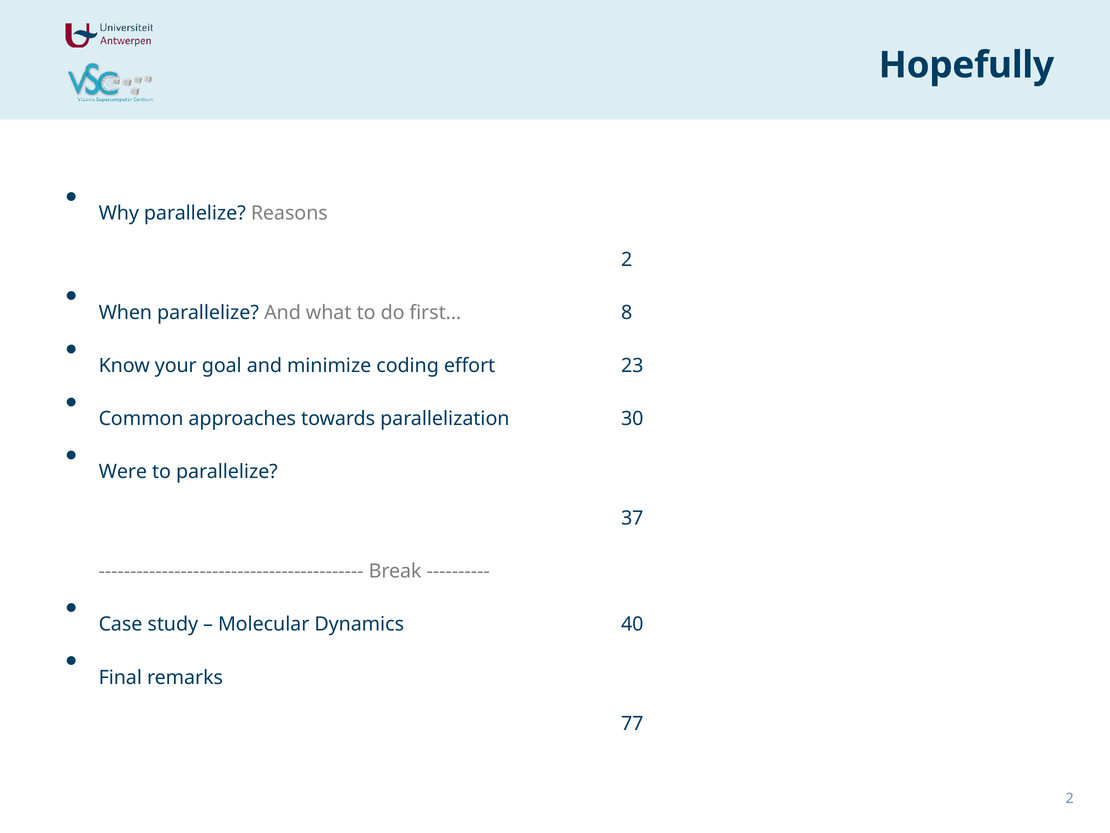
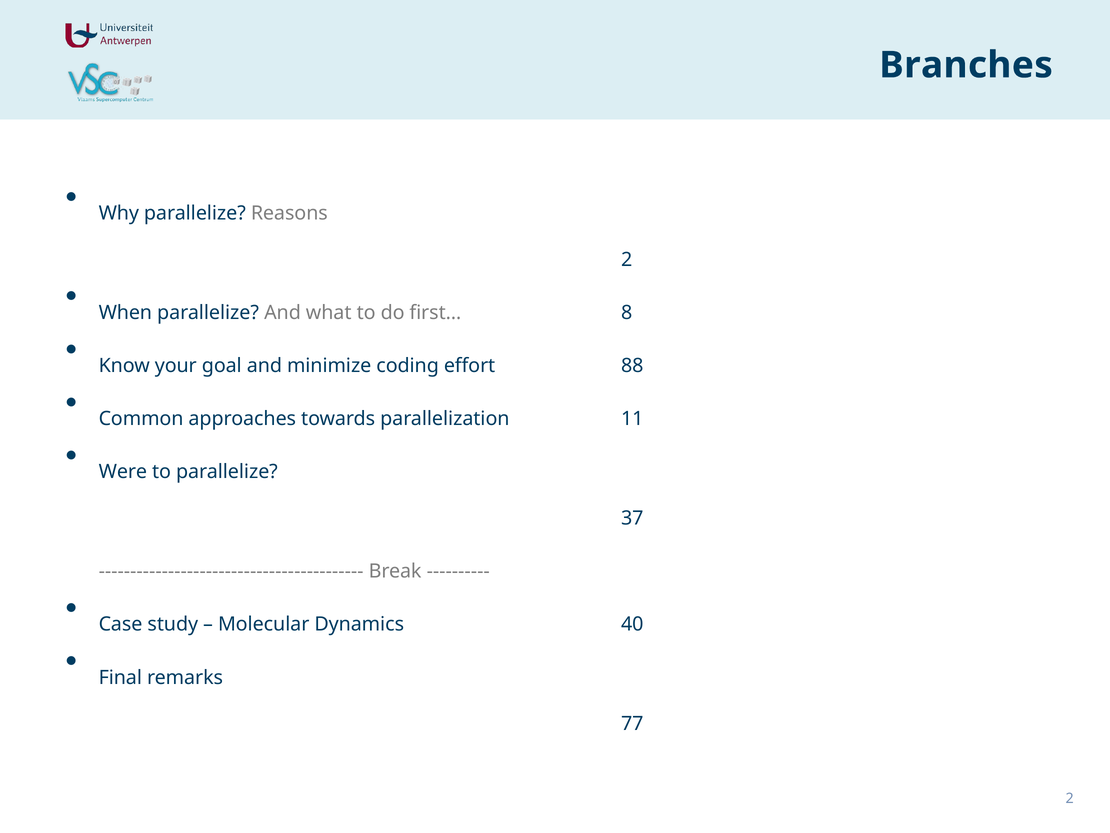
Hopefully: Hopefully -> Branches
23: 23 -> 88
30: 30 -> 11
